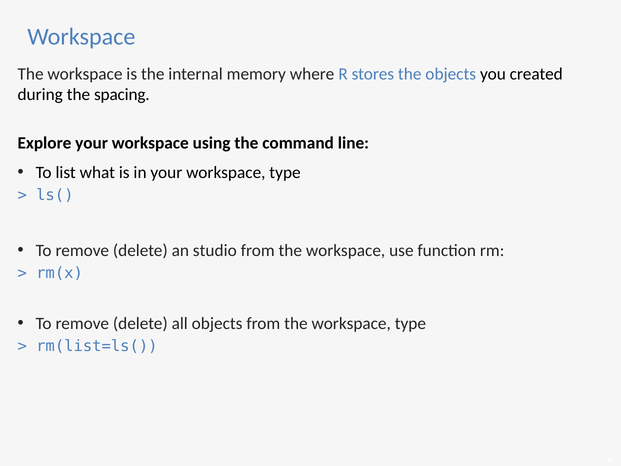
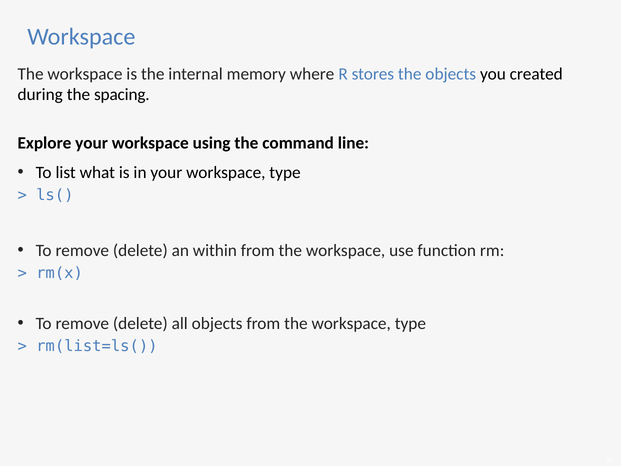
studio: studio -> within
